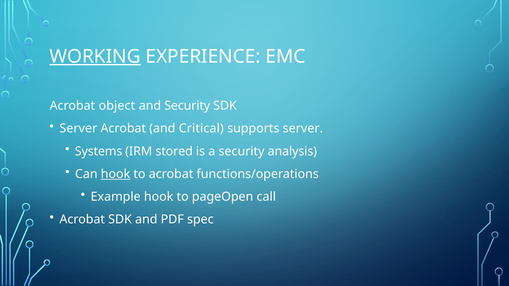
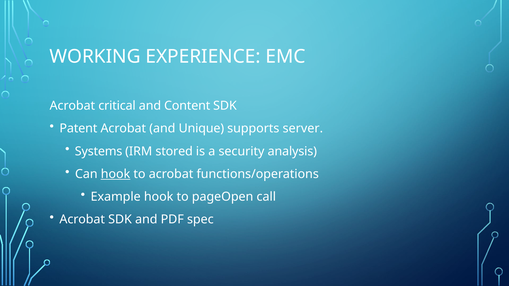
WORKING underline: present -> none
object: object -> critical
and Security: Security -> Content
Server at (78, 129): Server -> Patent
Critical: Critical -> Unique
